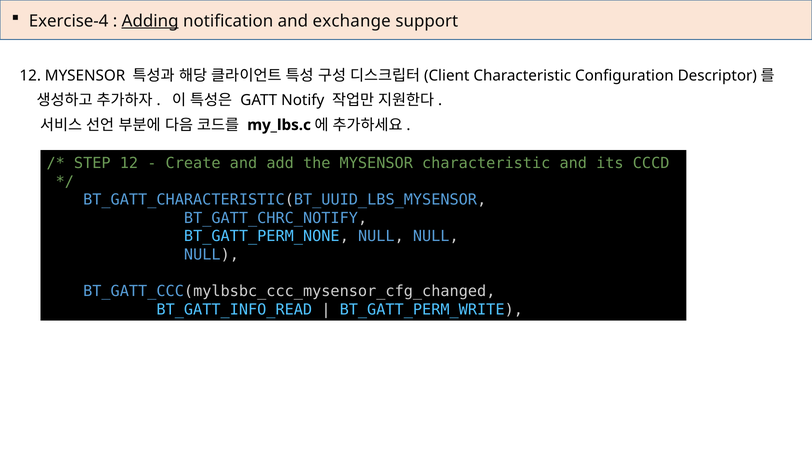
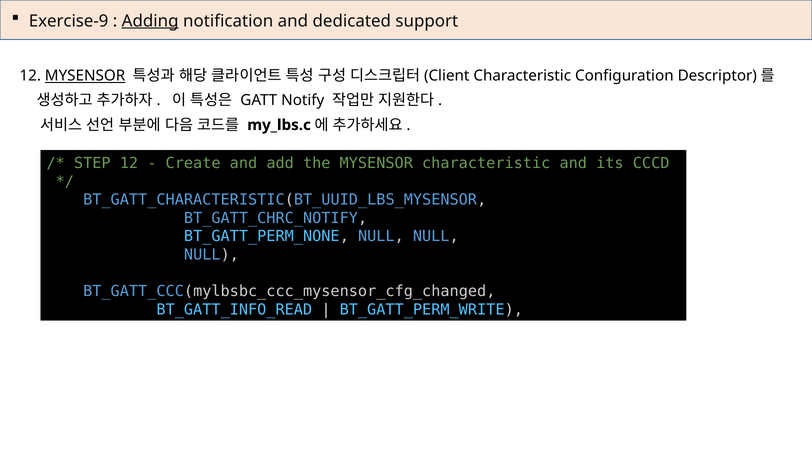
Exercise-4: Exercise-4 -> Exercise-9
exchange: exchange -> dedicated
MYSENSOR at (85, 76) underline: none -> present
